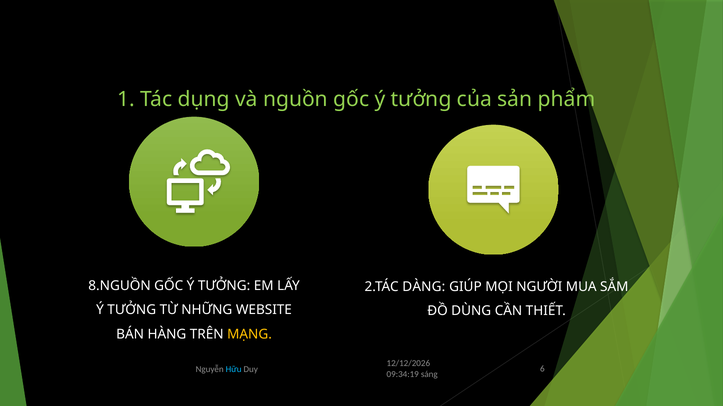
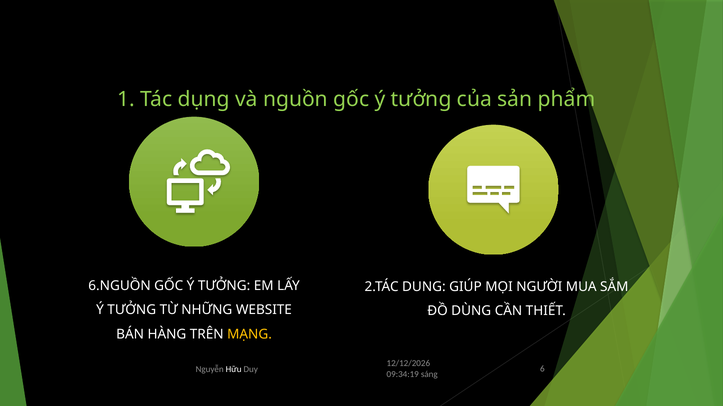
8.NGUỒN: 8.NGUỒN -> 6.NGUỒN
DÀNG: DÀNG -> DUNG
Hữu colour: light blue -> white
